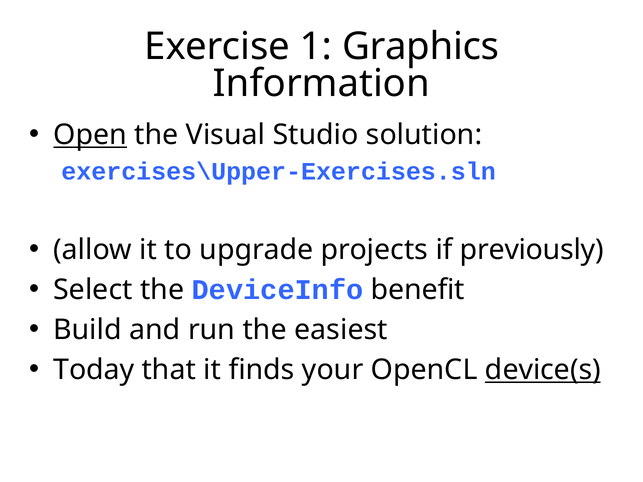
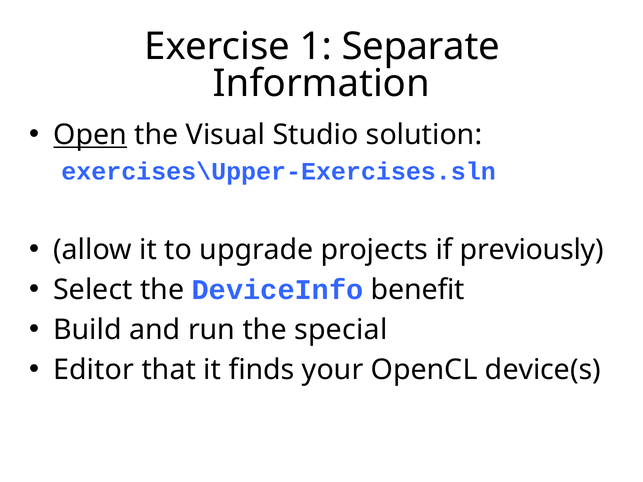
Graphics: Graphics -> Separate
easiest: easiest -> special
Today: Today -> Editor
device(s underline: present -> none
